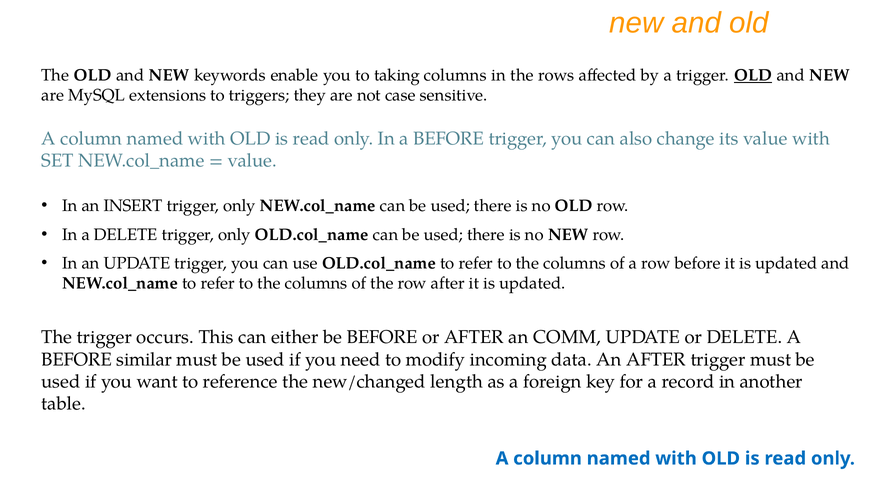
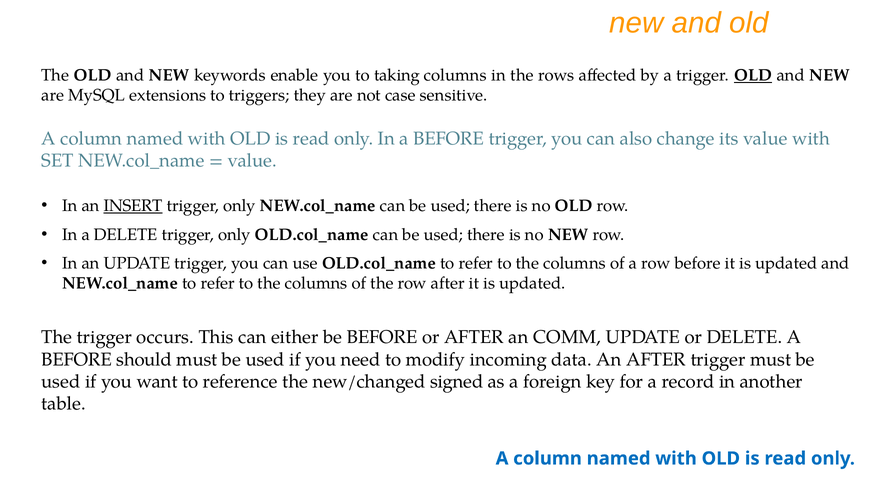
INSERT underline: none -> present
similar: similar -> should
length: length -> signed
